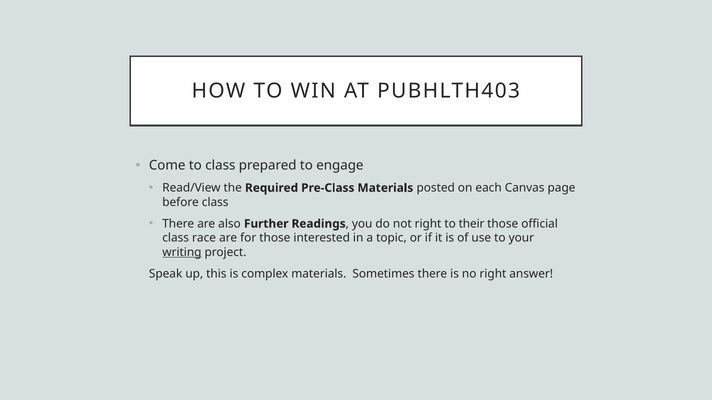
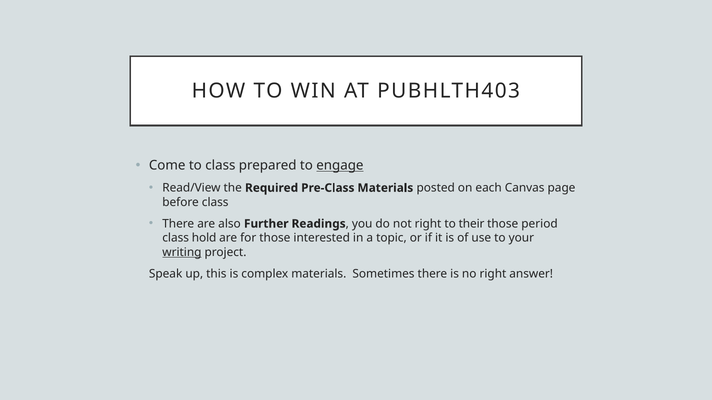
engage underline: none -> present
official: official -> period
race: race -> hold
